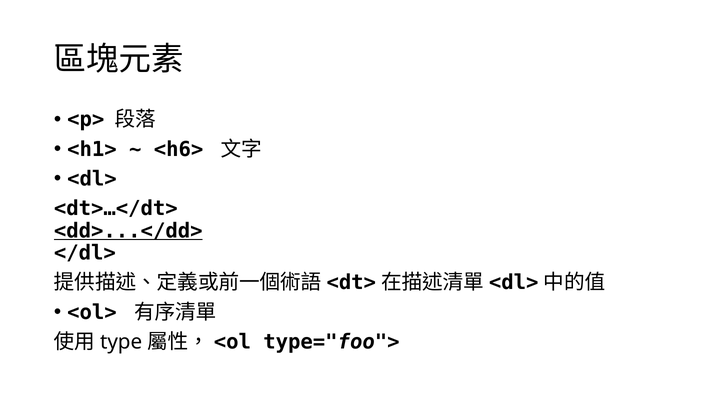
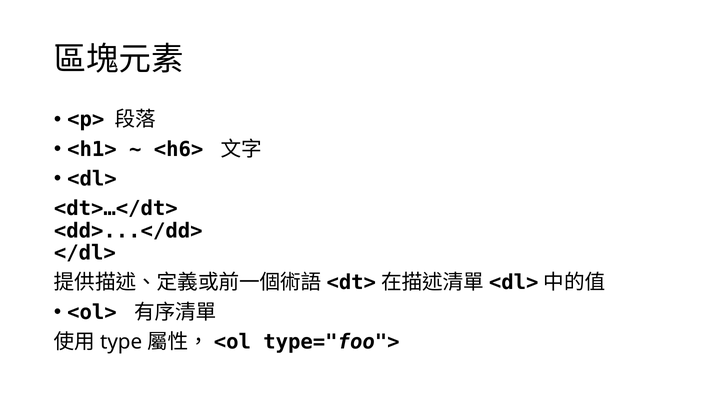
<dd>...</dd> underline: present -> none
